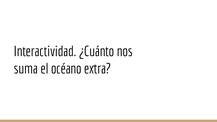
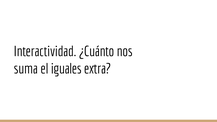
océano: océano -> iguales
